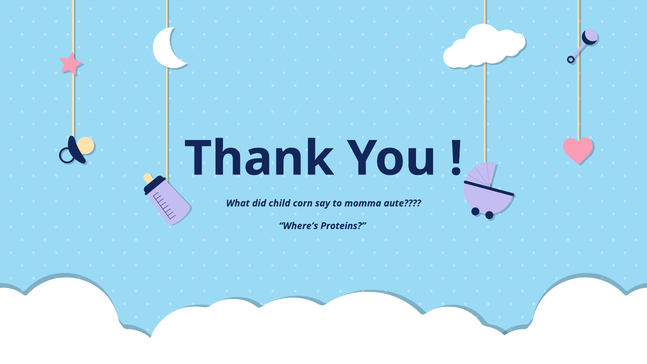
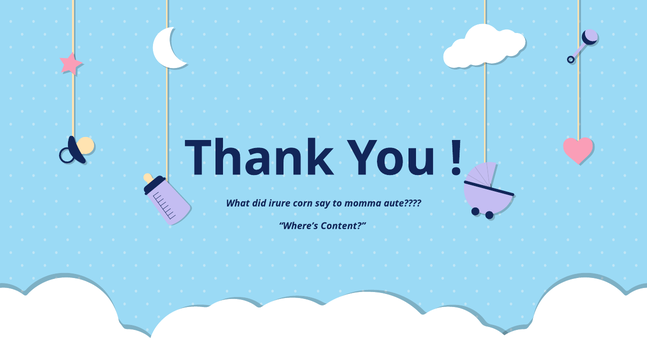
child: child -> irure
Proteins: Proteins -> Content
